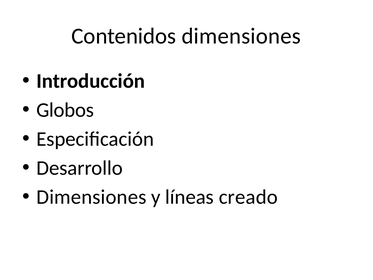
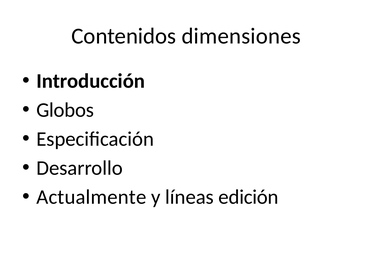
Dimensiones at (91, 197): Dimensiones -> Actualmente
creado: creado -> edición
